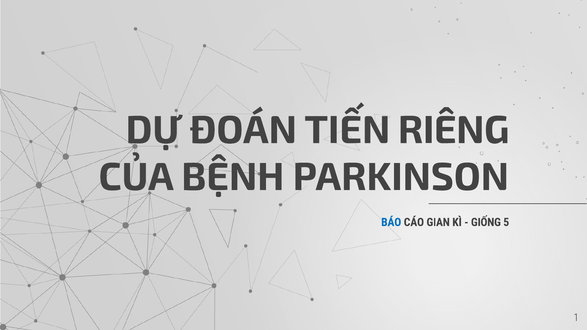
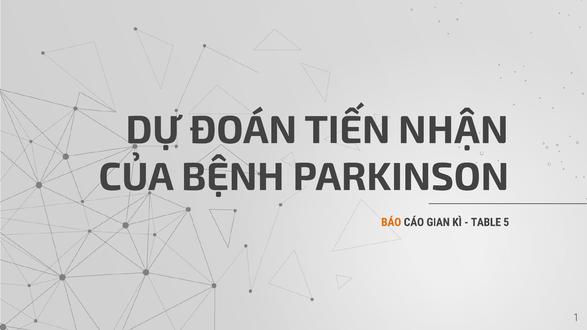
RIÊNG: RIÊNG -> NHẬN
BÁO colour: blue -> orange
GIỐNG: GIỐNG -> TABLE
